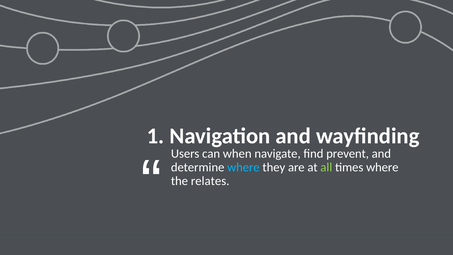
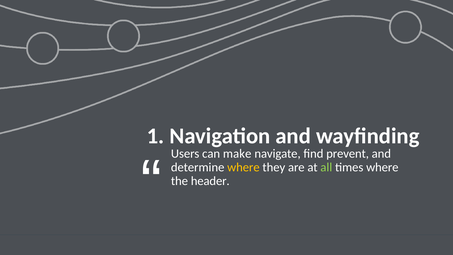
when: when -> make
where at (243, 167) colour: light blue -> yellow
relates: relates -> header
